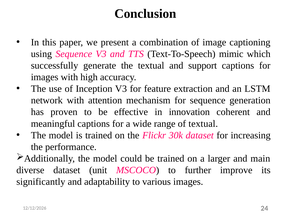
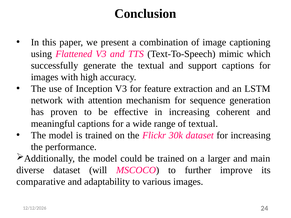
using Sequence: Sequence -> Flattened
in innovation: innovation -> increasing
unit: unit -> will
significantly: significantly -> comparative
